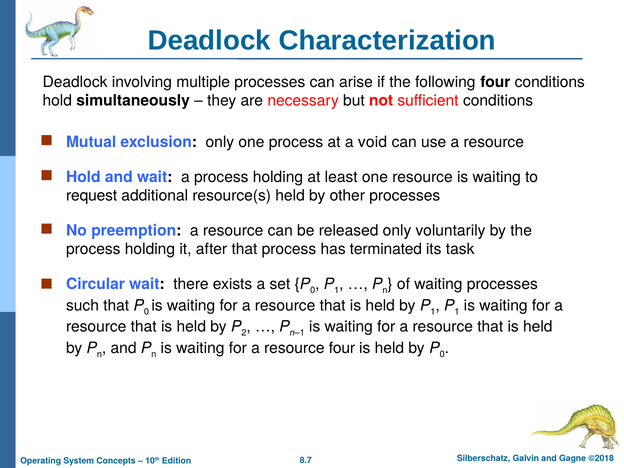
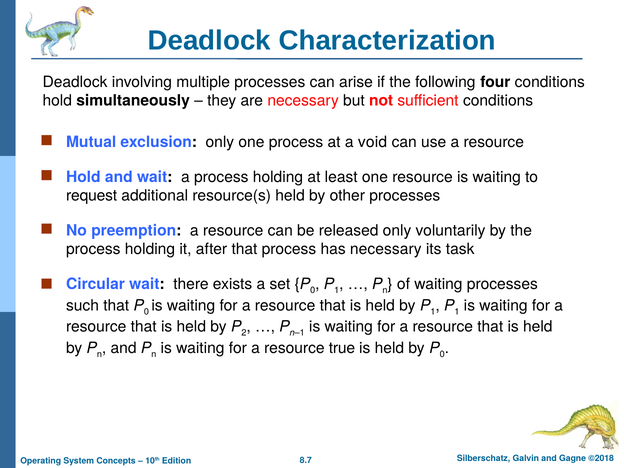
has terminated: terminated -> necessary
resource four: four -> true
